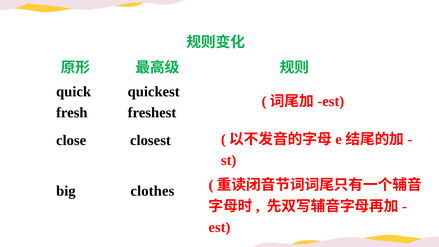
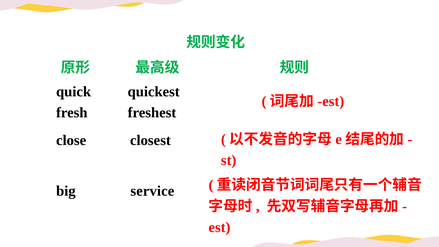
clothes: clothes -> service
